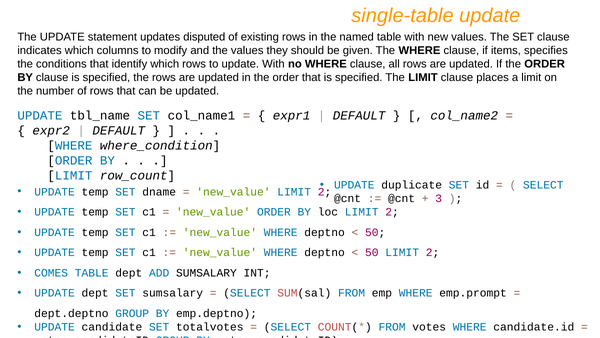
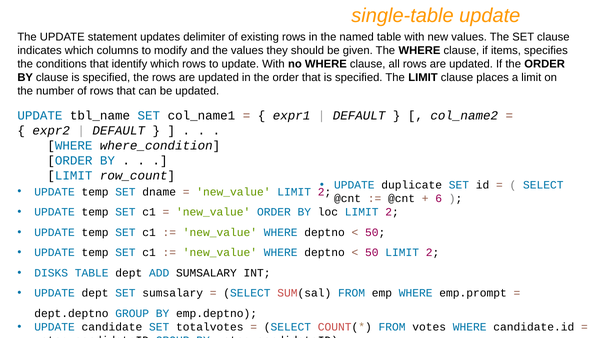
disputed: disputed -> delimiter
3: 3 -> 6
COMES: COMES -> DISKS
